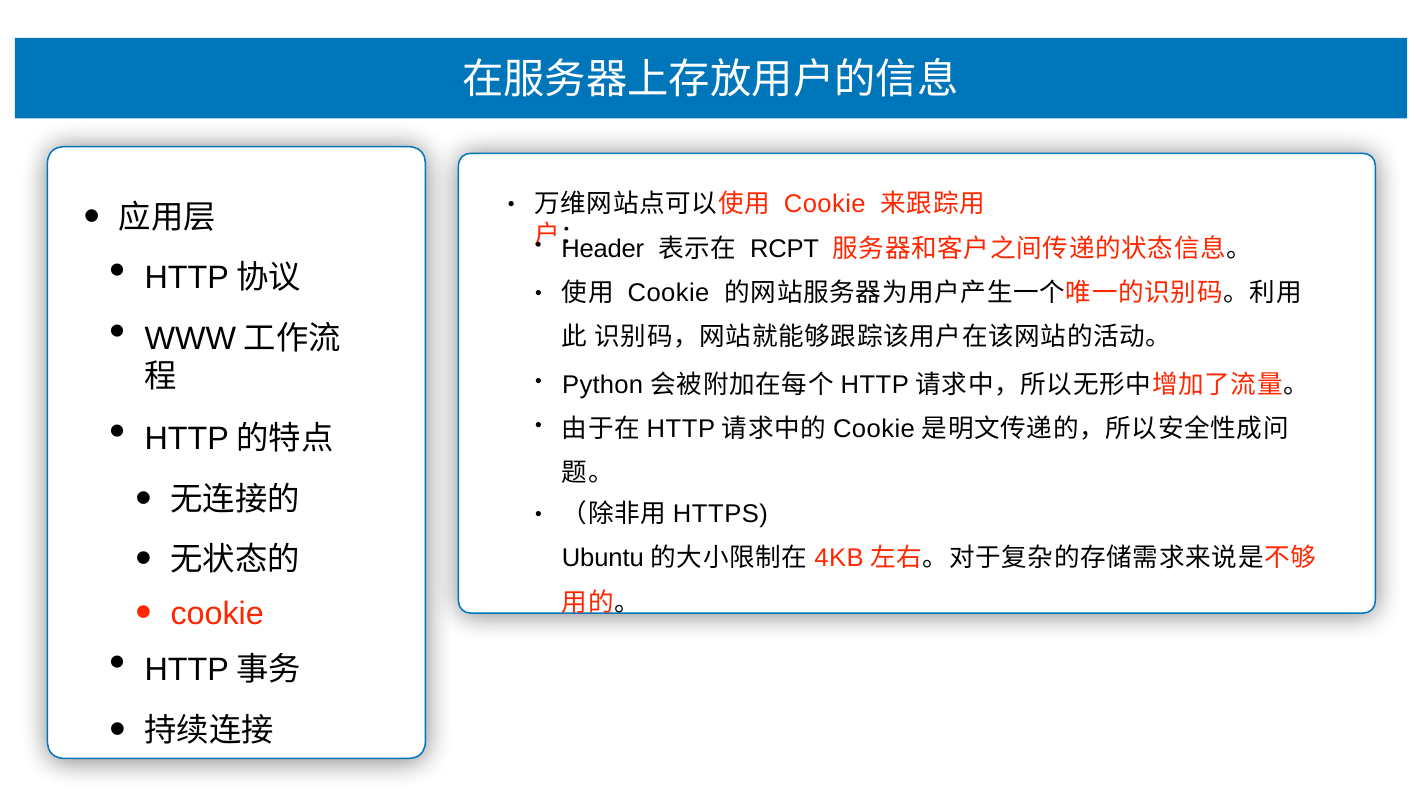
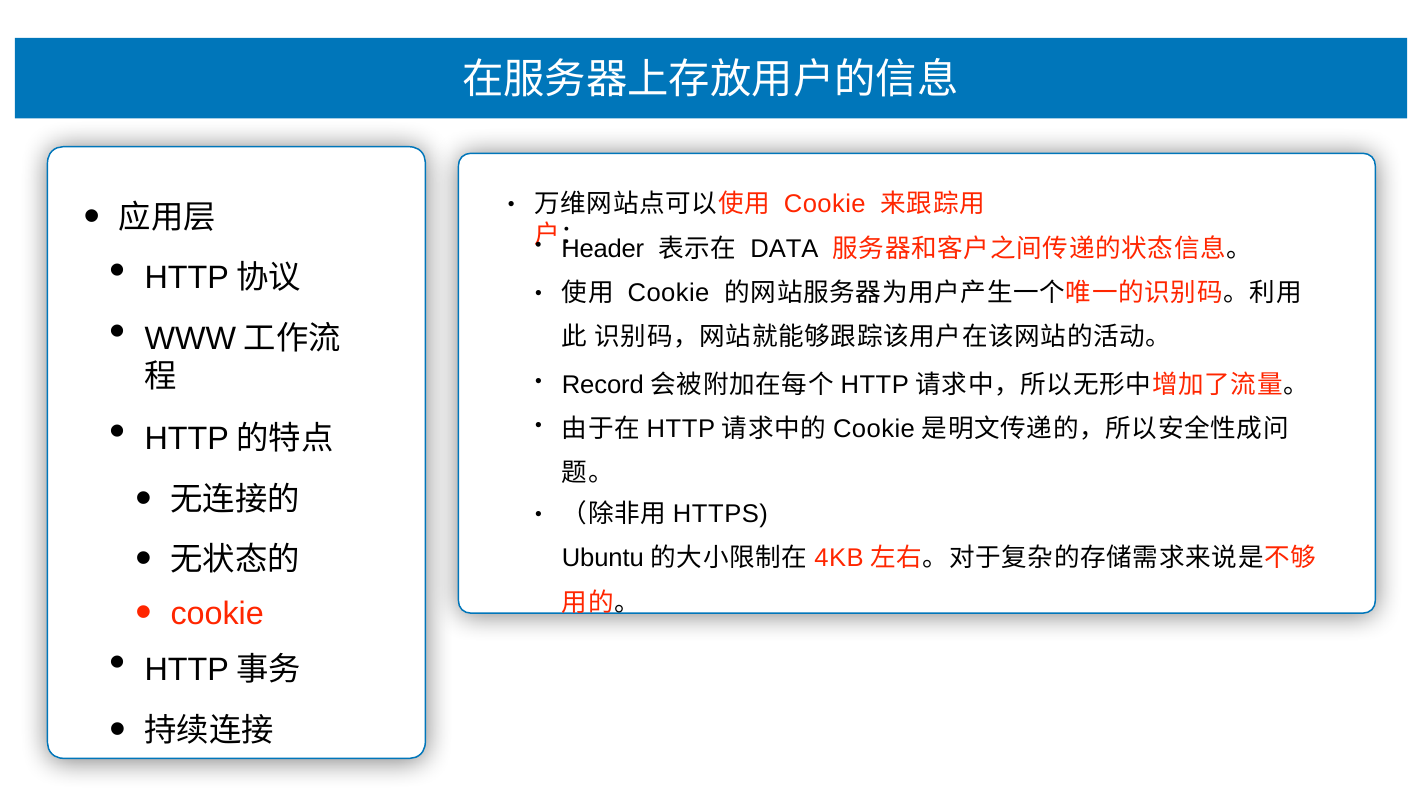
RCPT: RCPT -> DATA
Python: Python -> Record
